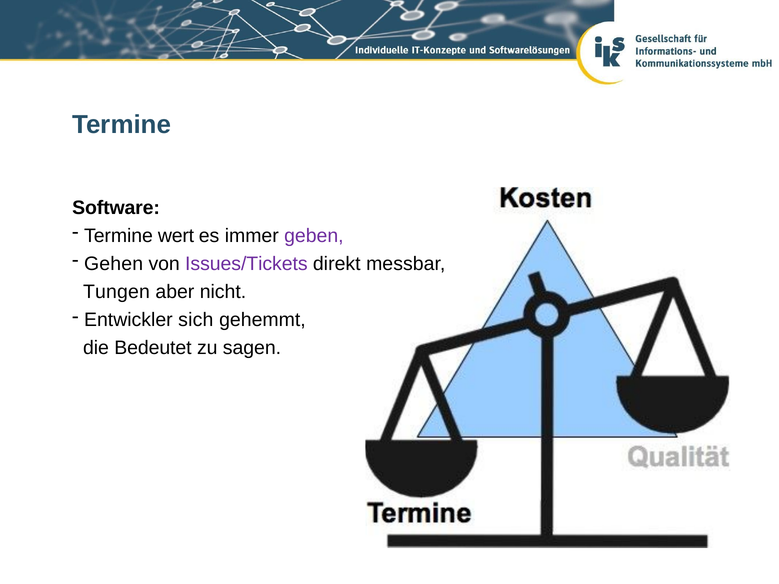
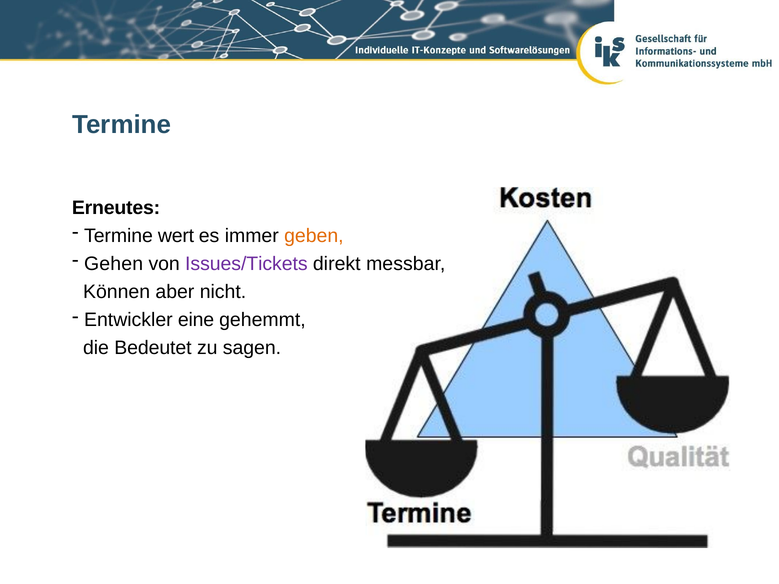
Software: Software -> Erneutes
geben colour: purple -> orange
Tungen: Tungen -> Können
sich: sich -> eine
